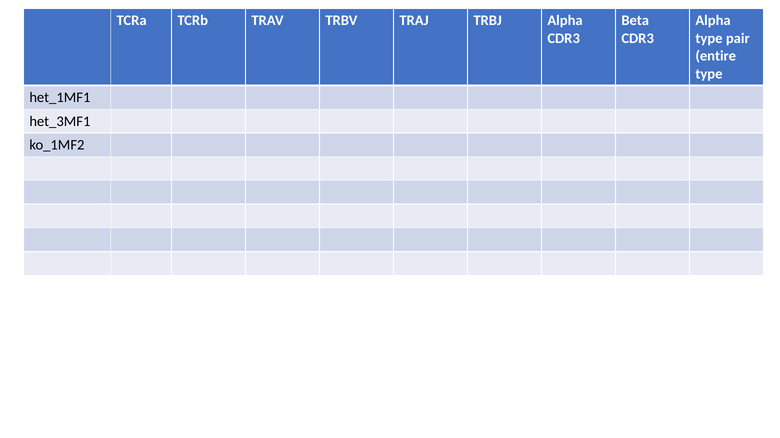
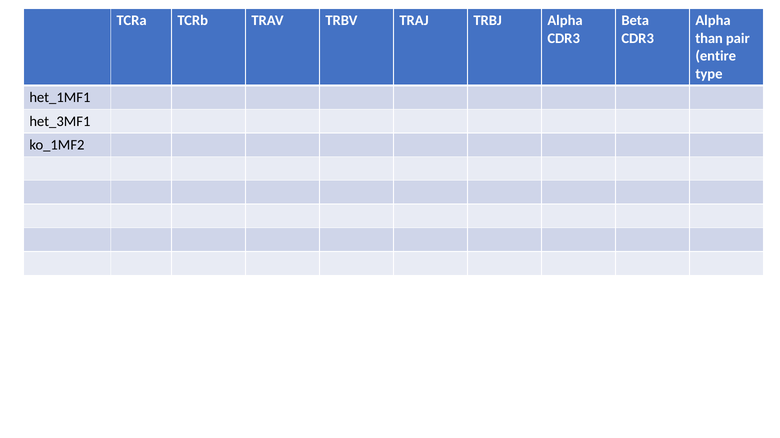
type at (709, 38): type -> than
